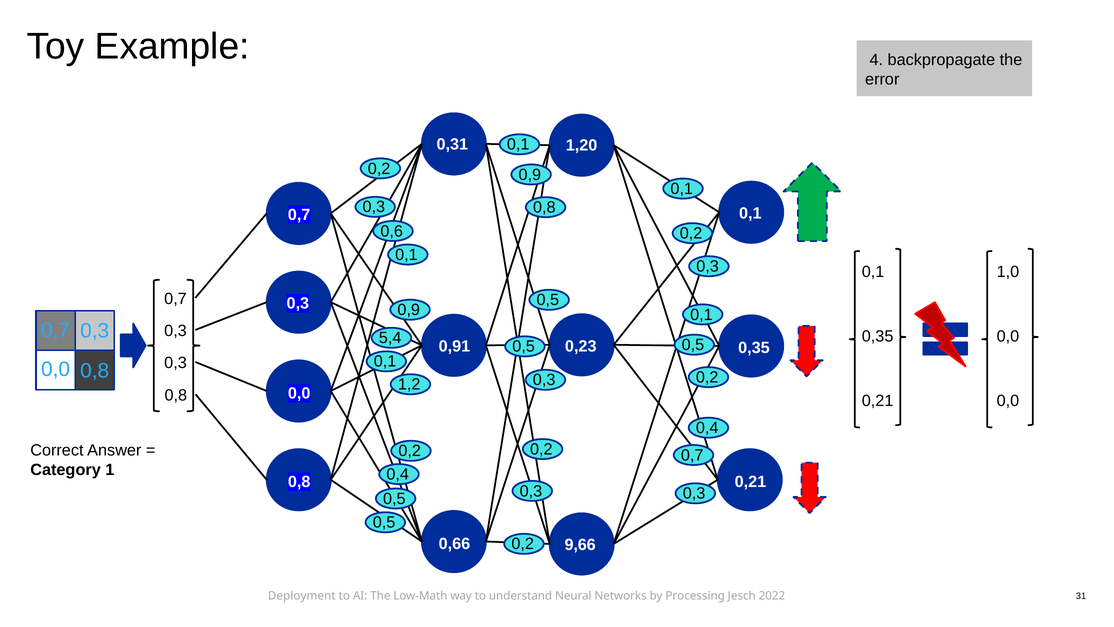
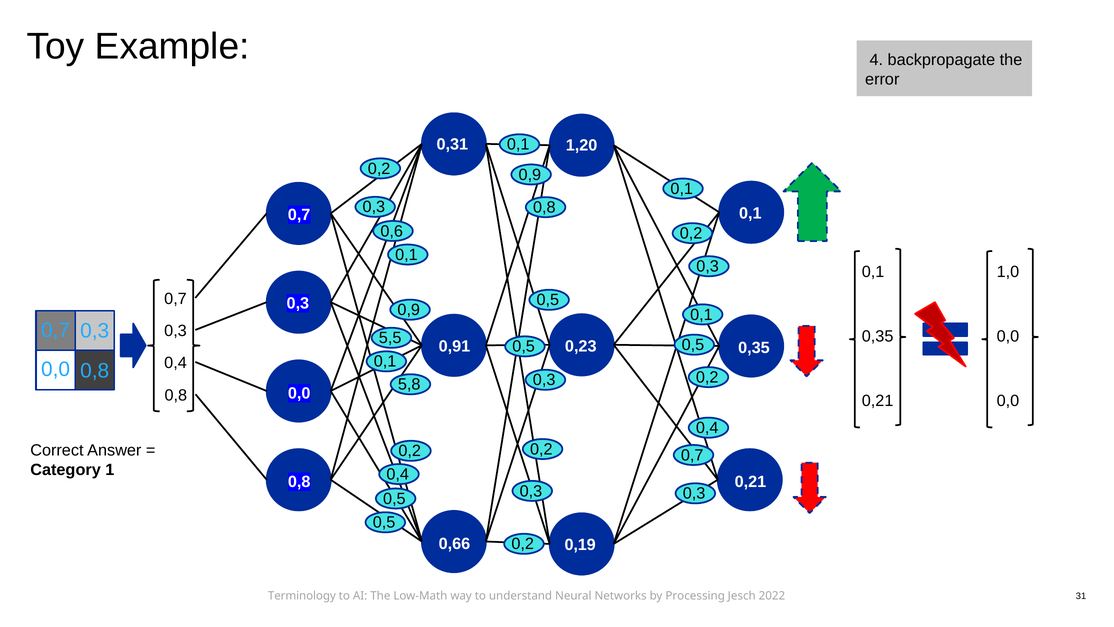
5,4: 5,4 -> 5,5
0,3 at (176, 363): 0,3 -> 0,4
1,2: 1,2 -> 5,8
9,66: 9,66 -> 0,19
Deployment: Deployment -> Terminology
